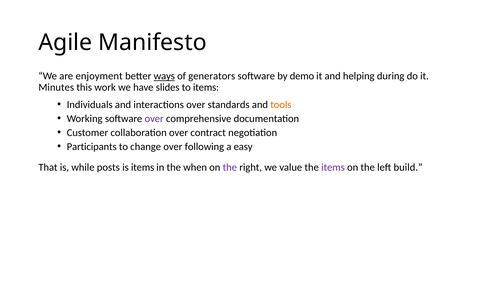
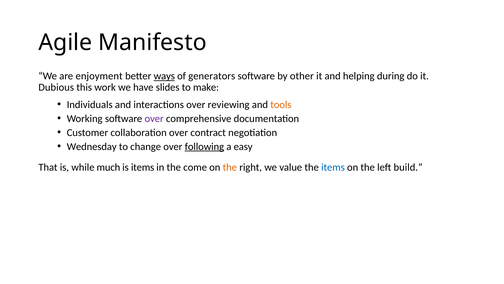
demo: demo -> other
Minutes: Minutes -> Dubious
to items: items -> make
standards: standards -> reviewing
Participants: Participants -> Wednesday
following underline: none -> present
posts: posts -> much
when: when -> come
the at (230, 167) colour: purple -> orange
items at (333, 167) colour: purple -> blue
